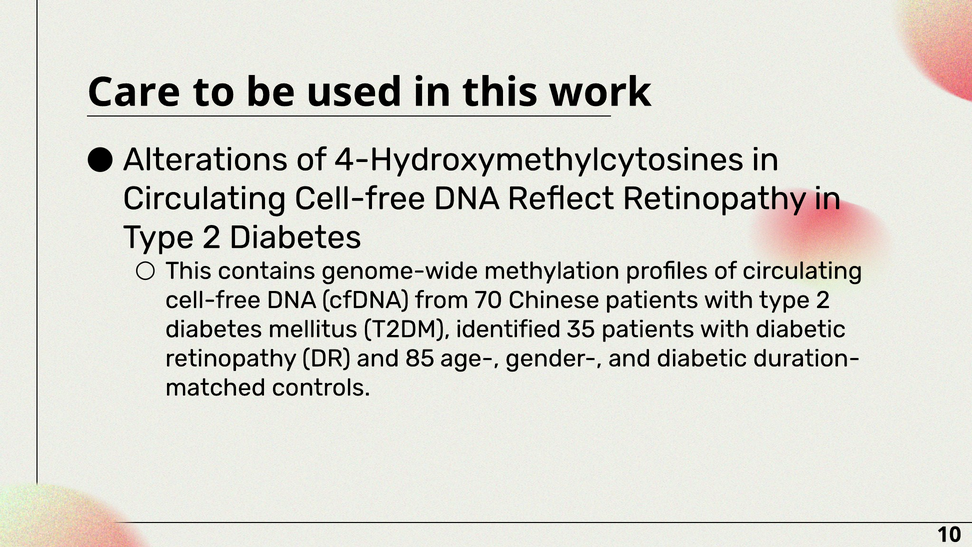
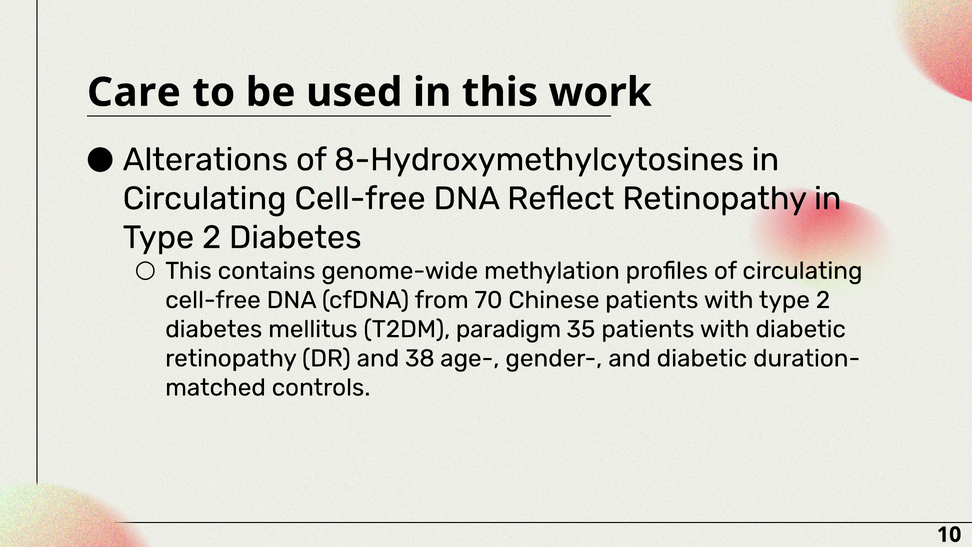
4-Hydroxymethylcytosines: 4-Hydroxymethylcytosines -> 8-Hydroxymethylcytosines
identified: identified -> paradigm
85: 85 -> 38
